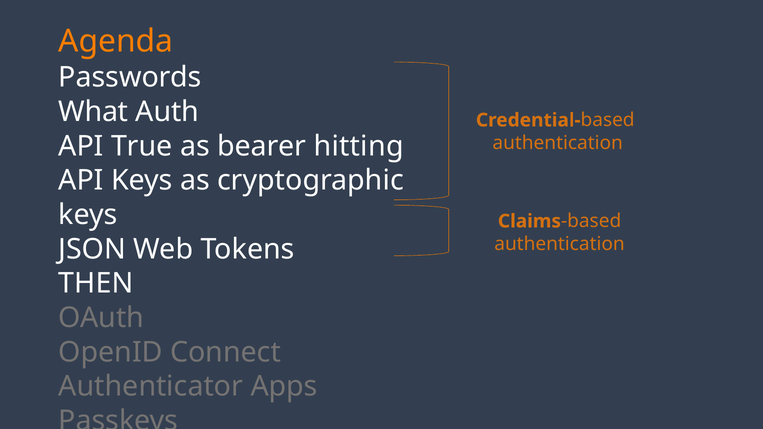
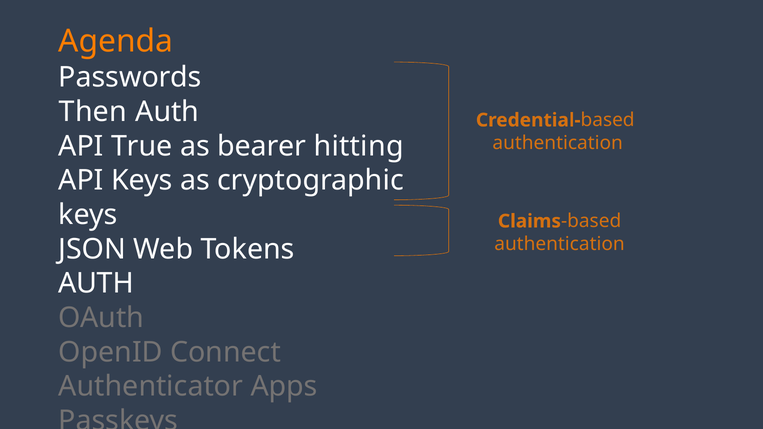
What: What -> Then
THEN at (96, 284): THEN -> AUTH
